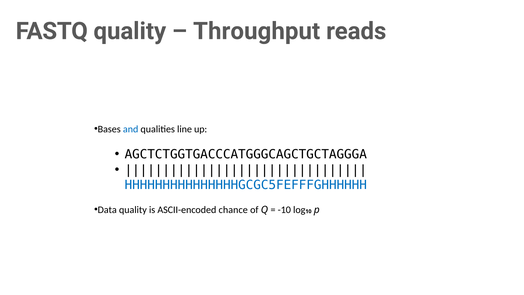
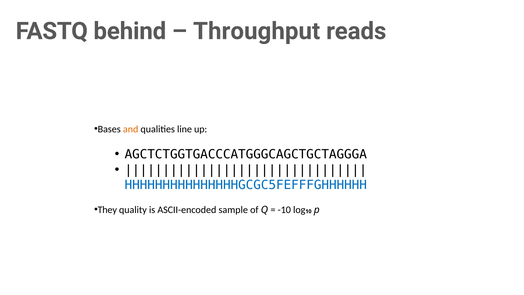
FASTQ quality: quality -> behind
and colour: blue -> orange
Data: Data -> They
chance: chance -> sample
